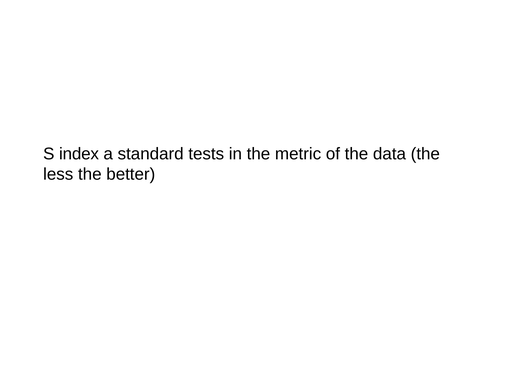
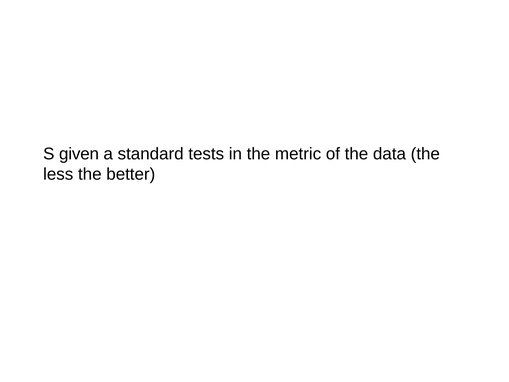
index: index -> given
